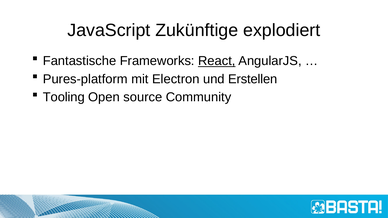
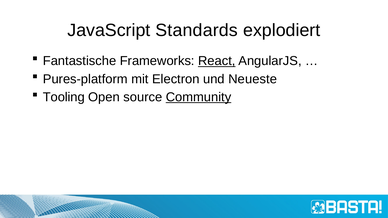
Zukünftige: Zukünftige -> Standards
Erstellen: Erstellen -> Neueste
Community underline: none -> present
